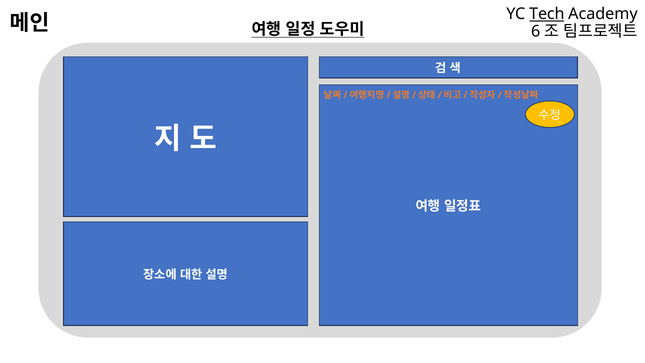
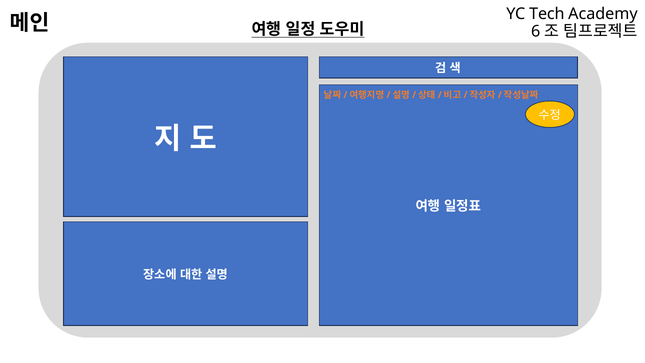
Tech underline: present -> none
